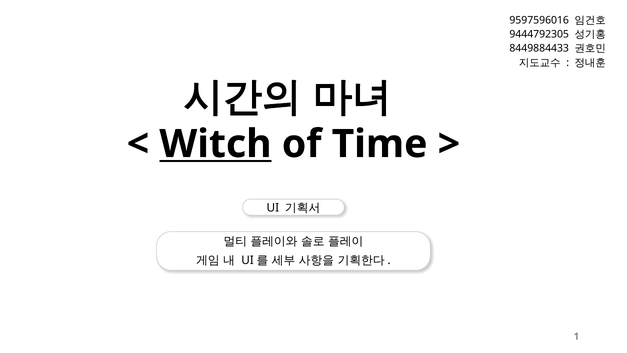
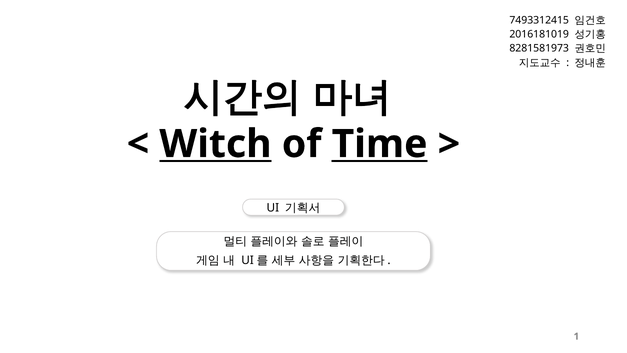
9597596016: 9597596016 -> 7493312415
9444792305: 9444792305 -> 2016181019
8449884433: 8449884433 -> 8281581973
Time underline: none -> present
